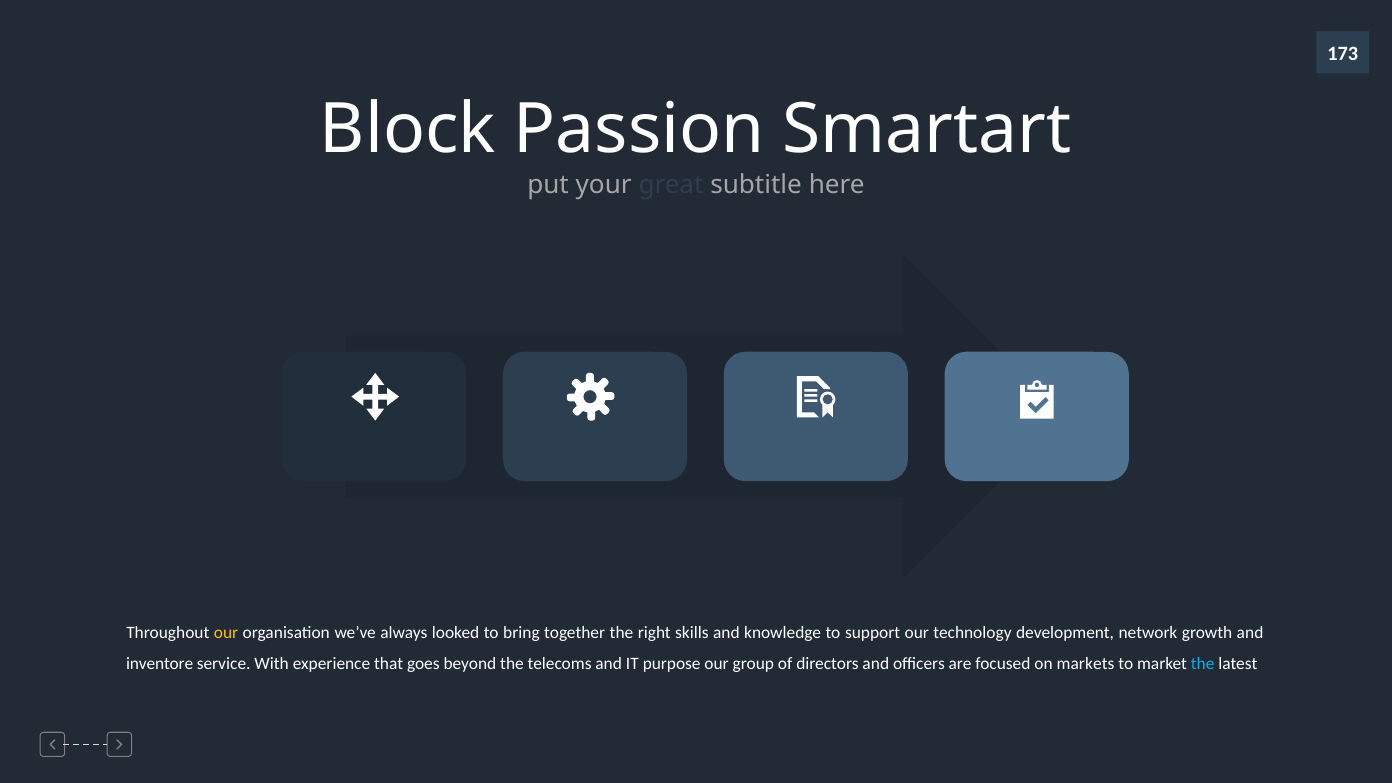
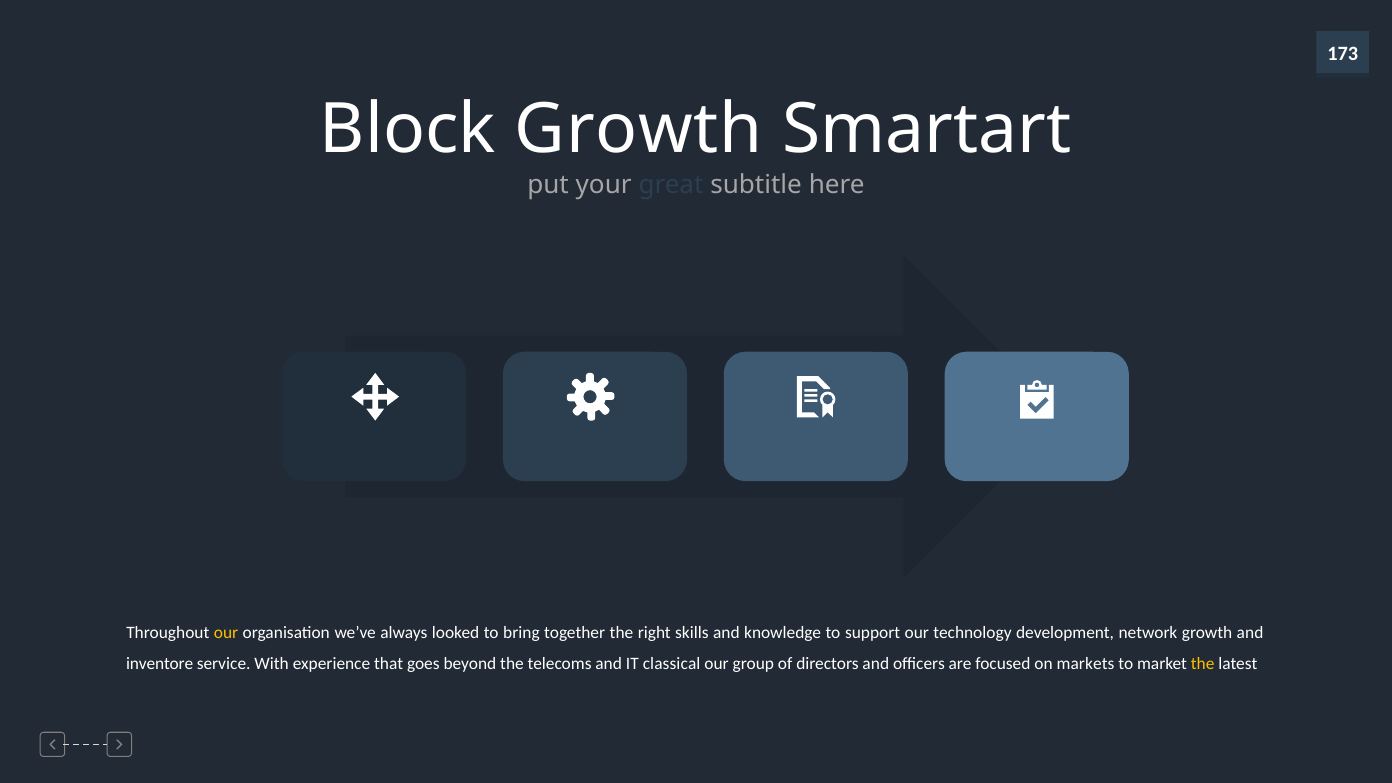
Block Passion: Passion -> Growth
purpose: purpose -> classical
the at (1203, 664) colour: light blue -> yellow
